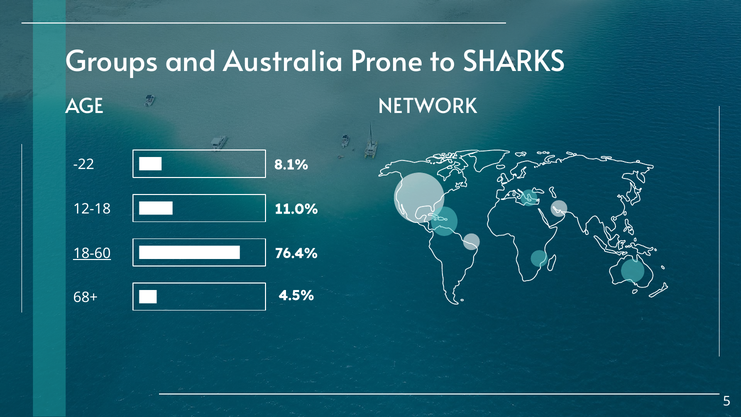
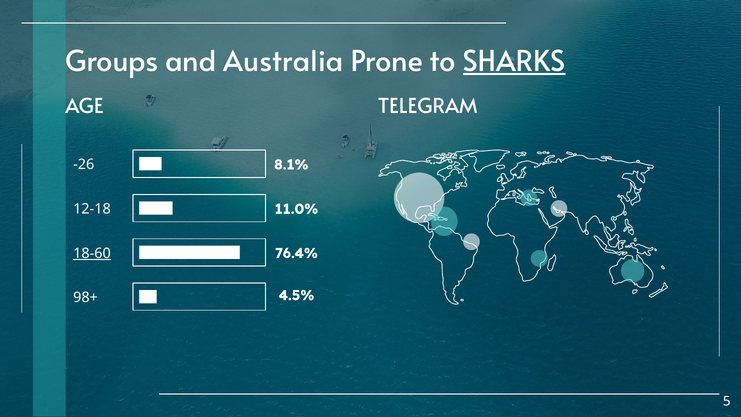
SHARKS underline: none -> present
NETWORK: NETWORK -> TELEGRAM
-22: -22 -> -26
68+: 68+ -> 98+
